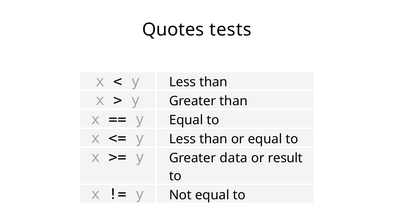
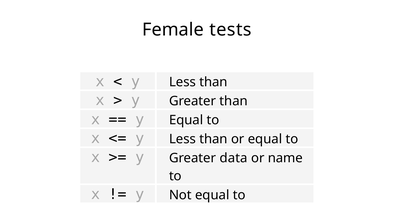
Quotes: Quotes -> Female
result: result -> name
